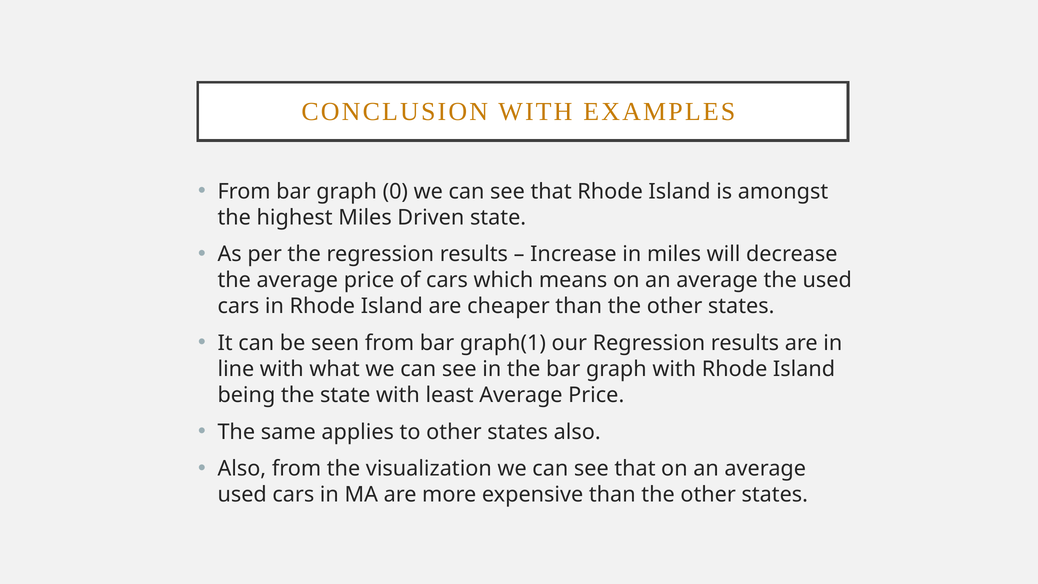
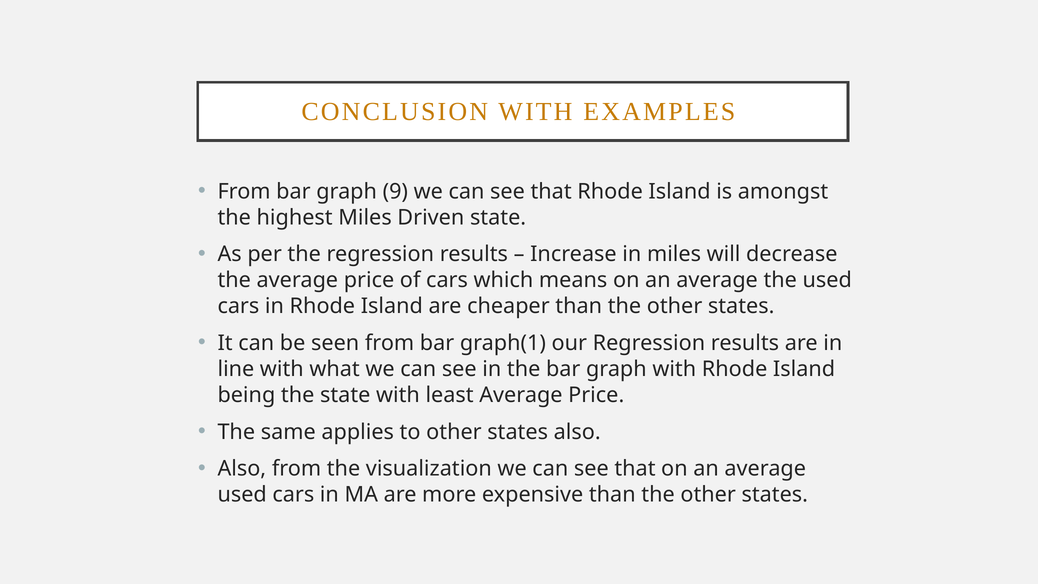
0: 0 -> 9
